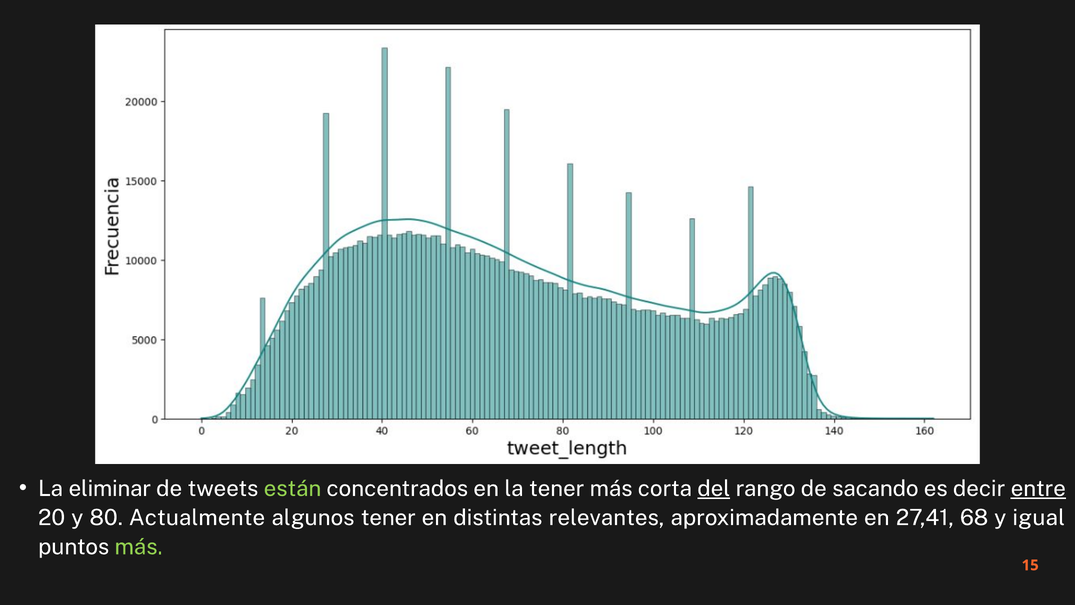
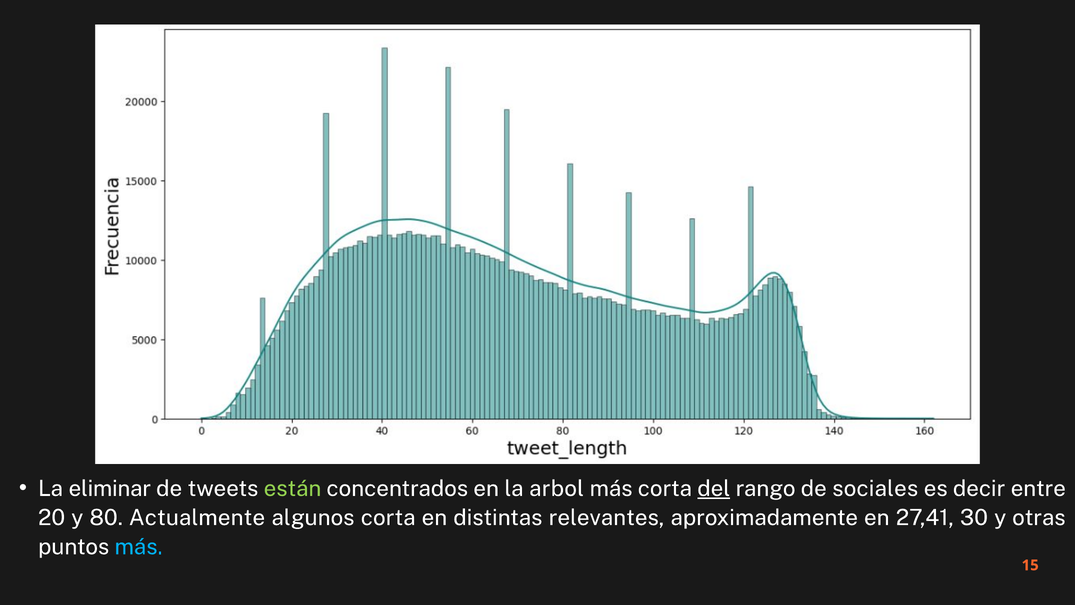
la tener: tener -> arbol
sacando: sacando -> sociales
entre underline: present -> none
algunos tener: tener -> corta
68: 68 -> 30
igual: igual -> otras
más at (139, 547) colour: light green -> light blue
